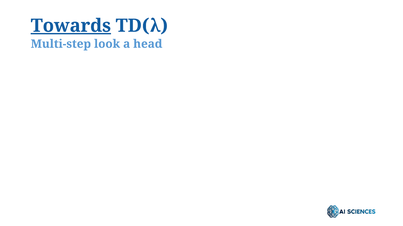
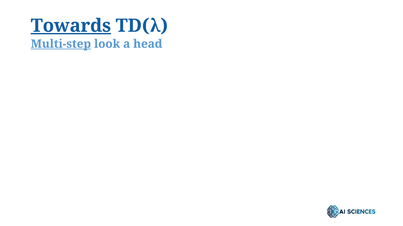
Multi-step underline: none -> present
